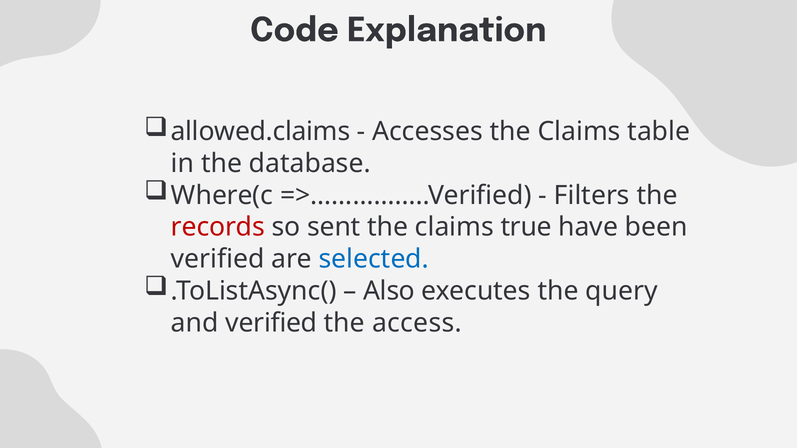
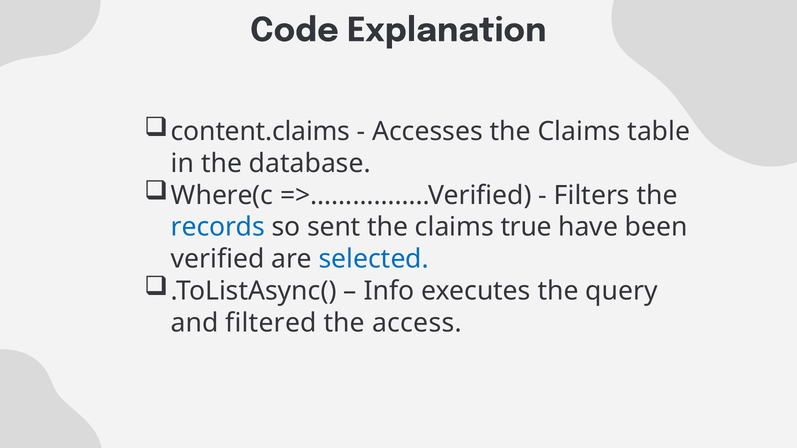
allowed.claims: allowed.claims -> content.claims
records colour: red -> blue
Also: Also -> Info
and verified: verified -> filtered
